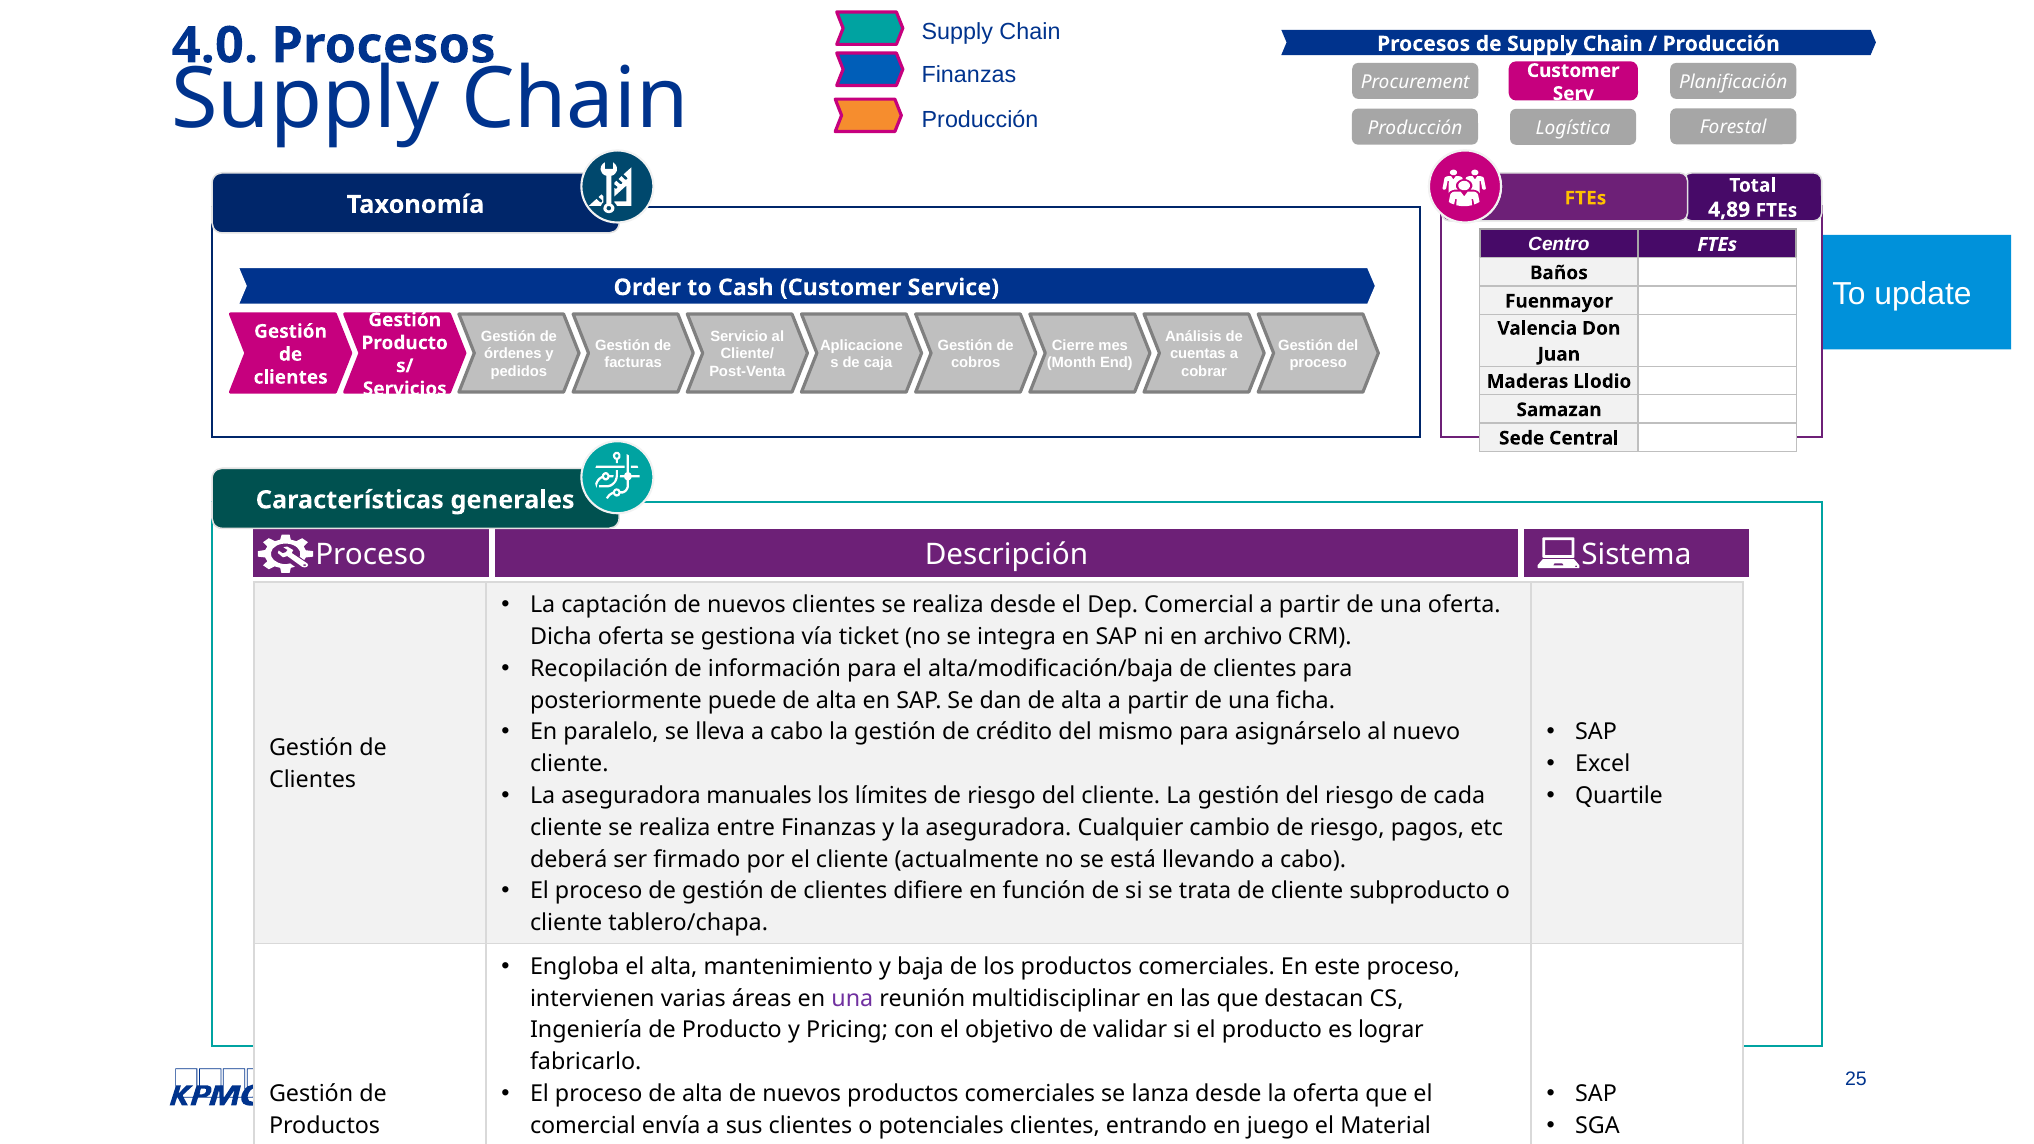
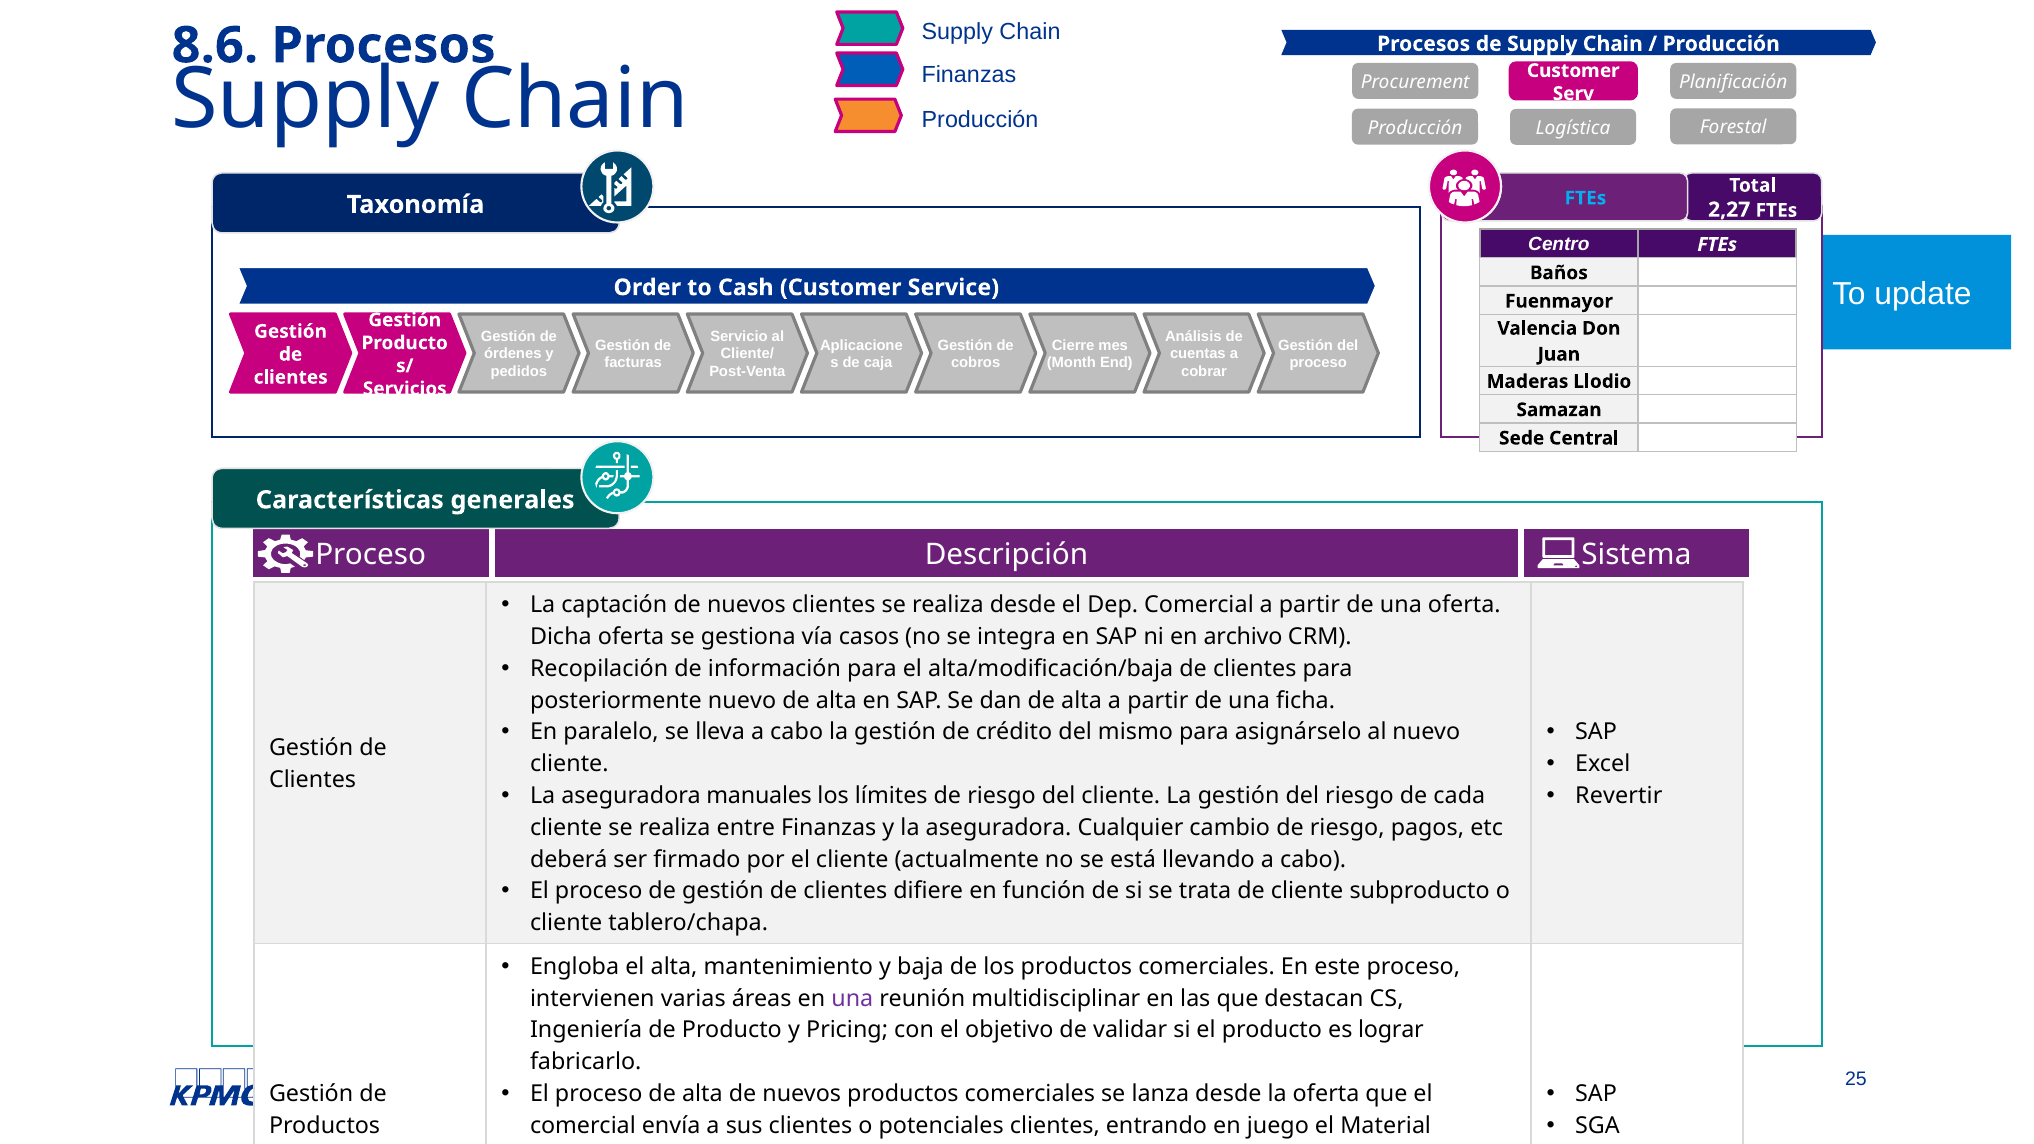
4.0: 4.0 -> 8.6
FTEs at (1585, 198) colour: yellow -> light blue
4,89: 4,89 -> 2,27
ticket: ticket -> casos
posteriormente puede: puede -> nuevo
Quartile: Quartile -> Revertir
